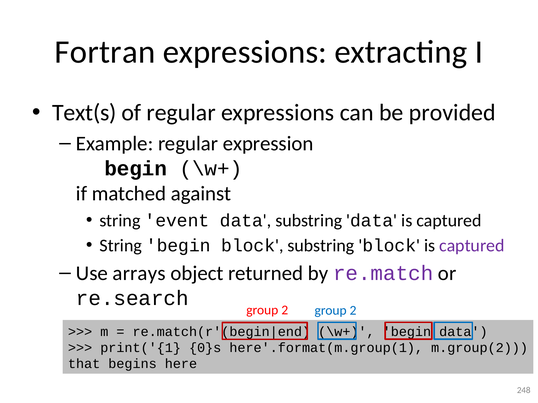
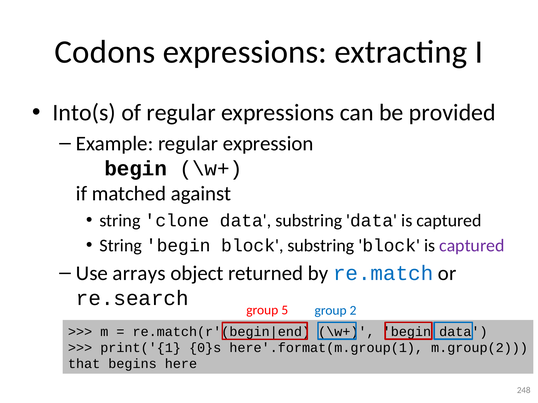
Fortran: Fortran -> Codons
Text(s: Text(s -> Into(s
event: event -> clone
re.match colour: purple -> blue
2 at (285, 310): 2 -> 5
